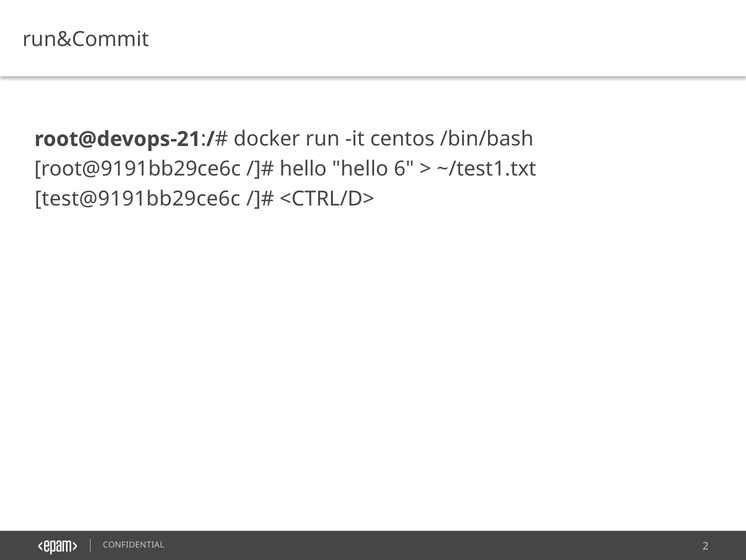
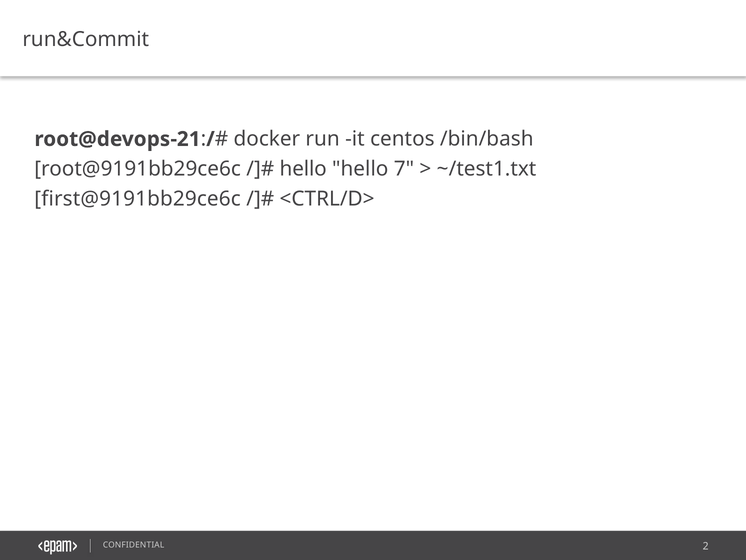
6: 6 -> 7
test@9191bb29ce6c: test@9191bb29ce6c -> first@9191bb29ce6c
